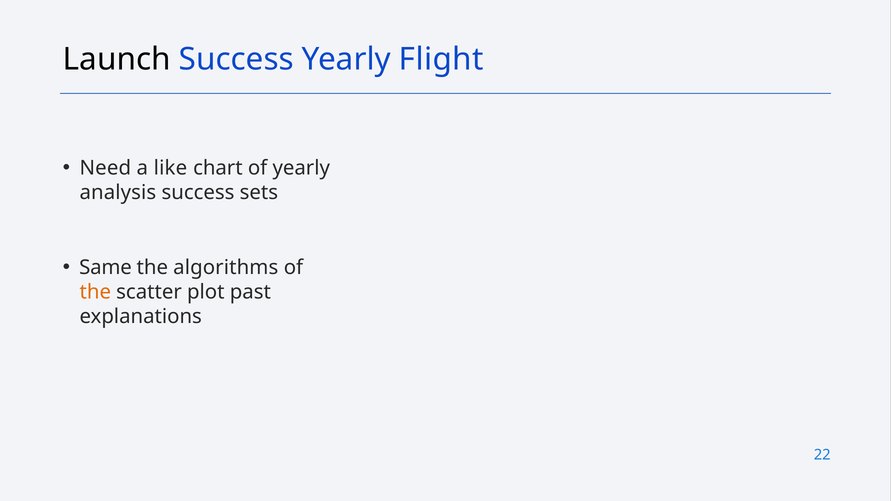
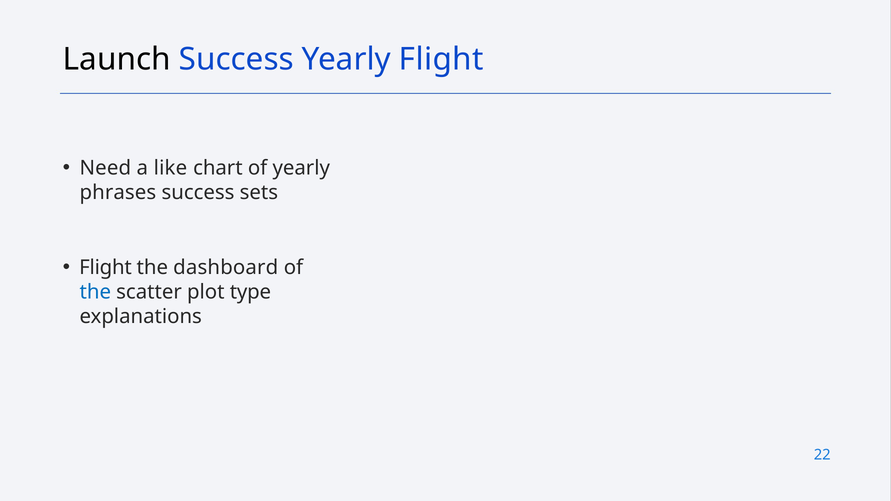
analysis: analysis -> phrases
Same at (106, 268): Same -> Flight
algorithms: algorithms -> dashboard
the at (95, 292) colour: orange -> blue
past: past -> type
